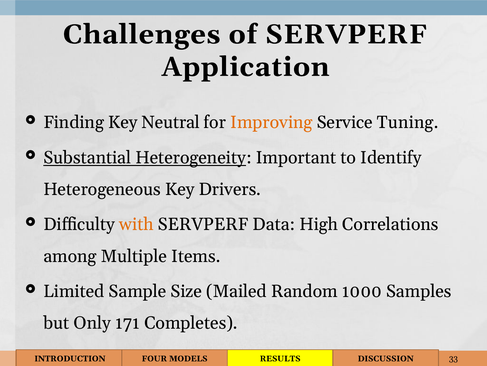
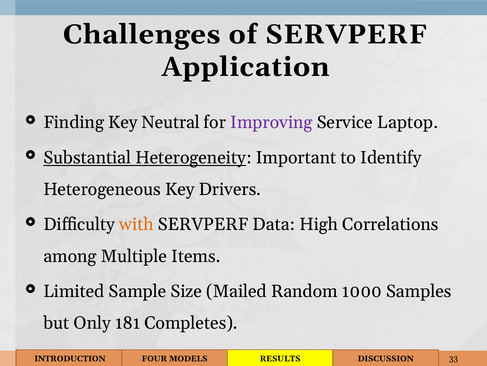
Improving colour: orange -> purple
Tuning: Tuning -> Laptop
171: 171 -> 181
